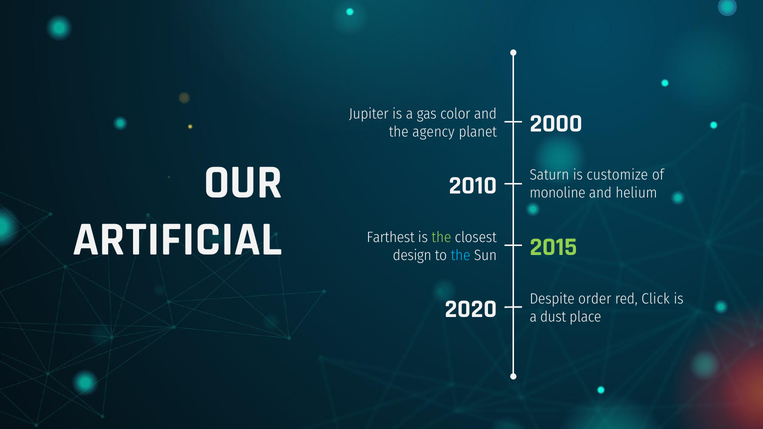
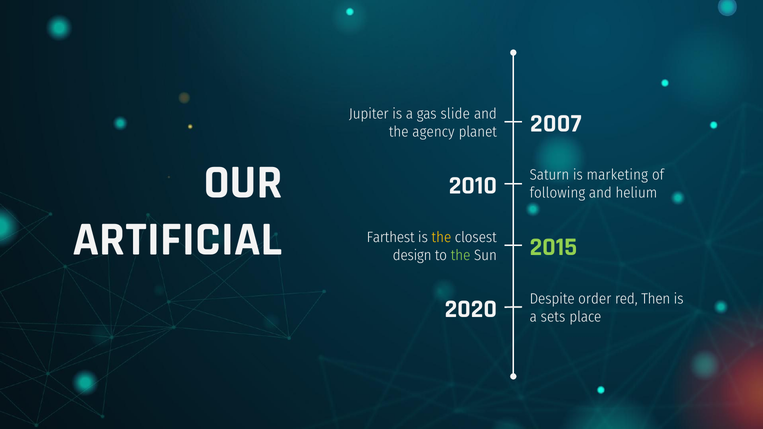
color: color -> slide
2000: 2000 -> 2007
customize: customize -> marketing
monoline: monoline -> following
the at (441, 238) colour: light green -> yellow
the at (461, 255) colour: light blue -> light green
Click: Click -> Then
dust: dust -> sets
